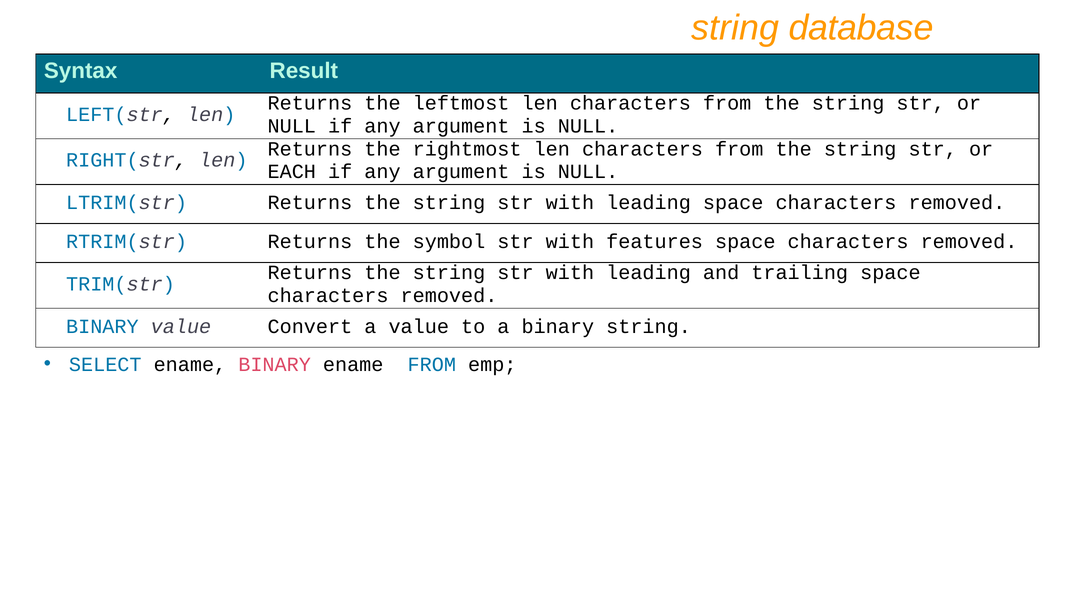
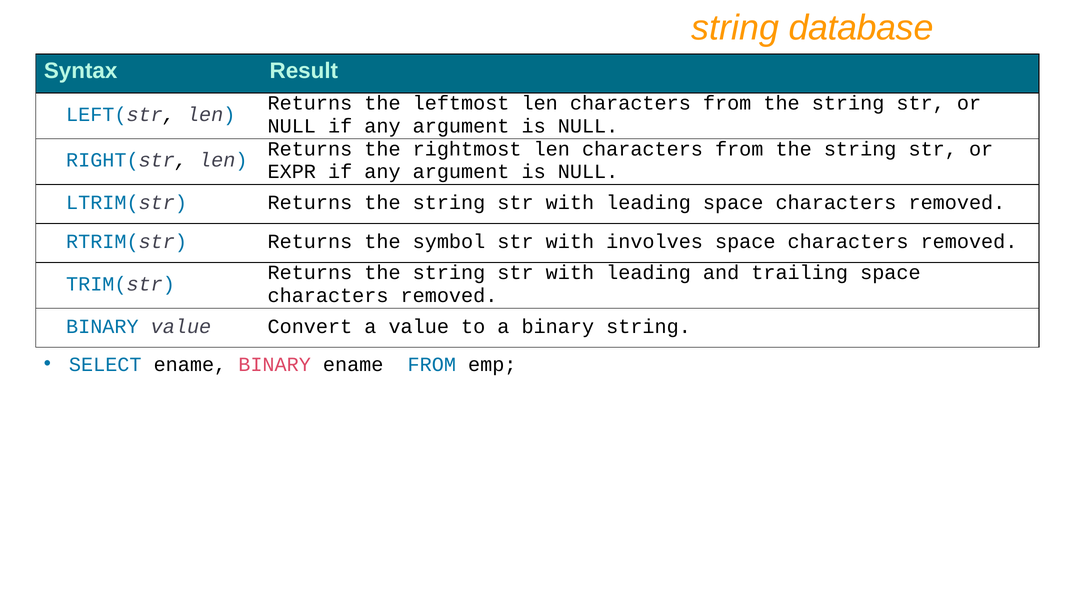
EACH: EACH -> EXPR
features: features -> involves
